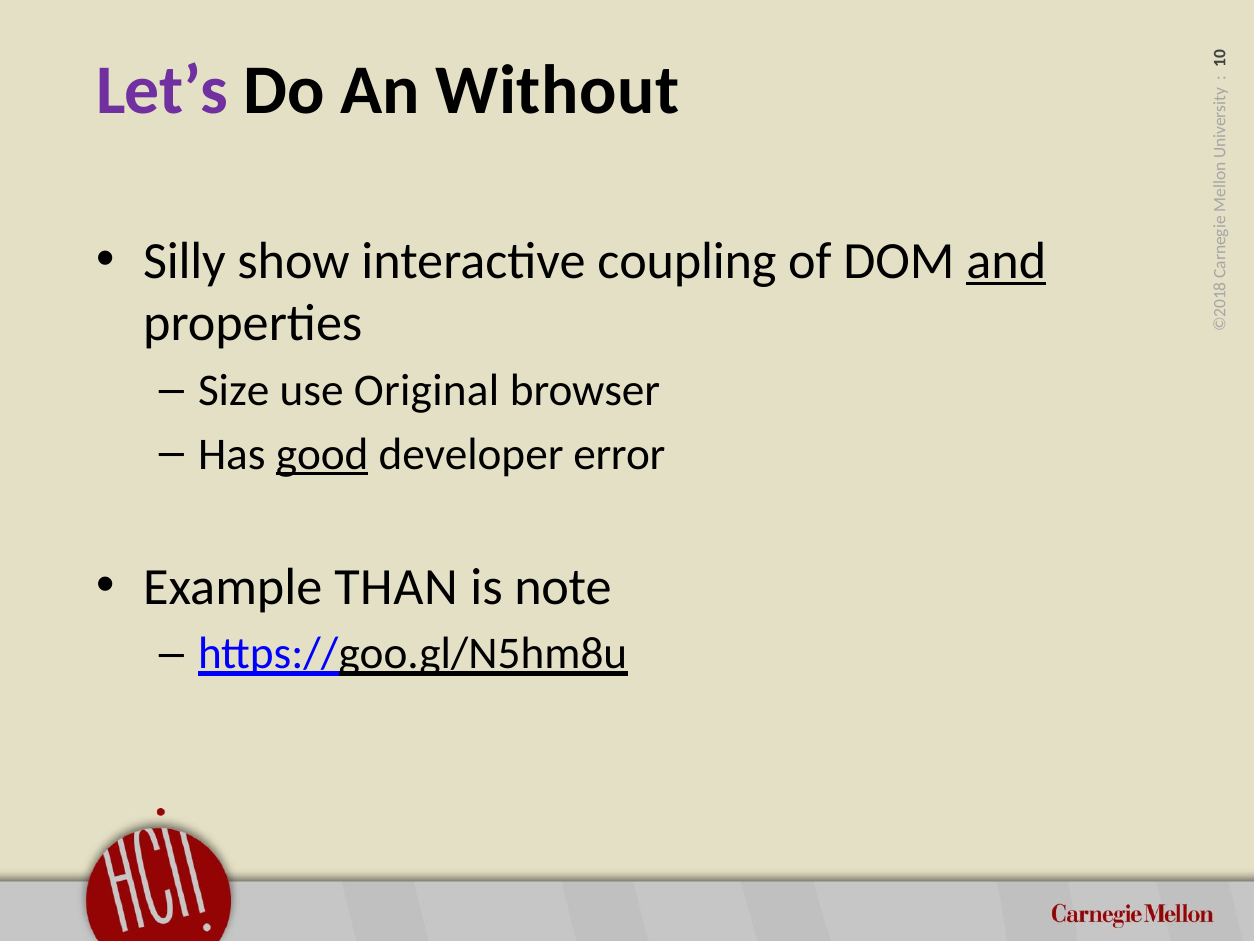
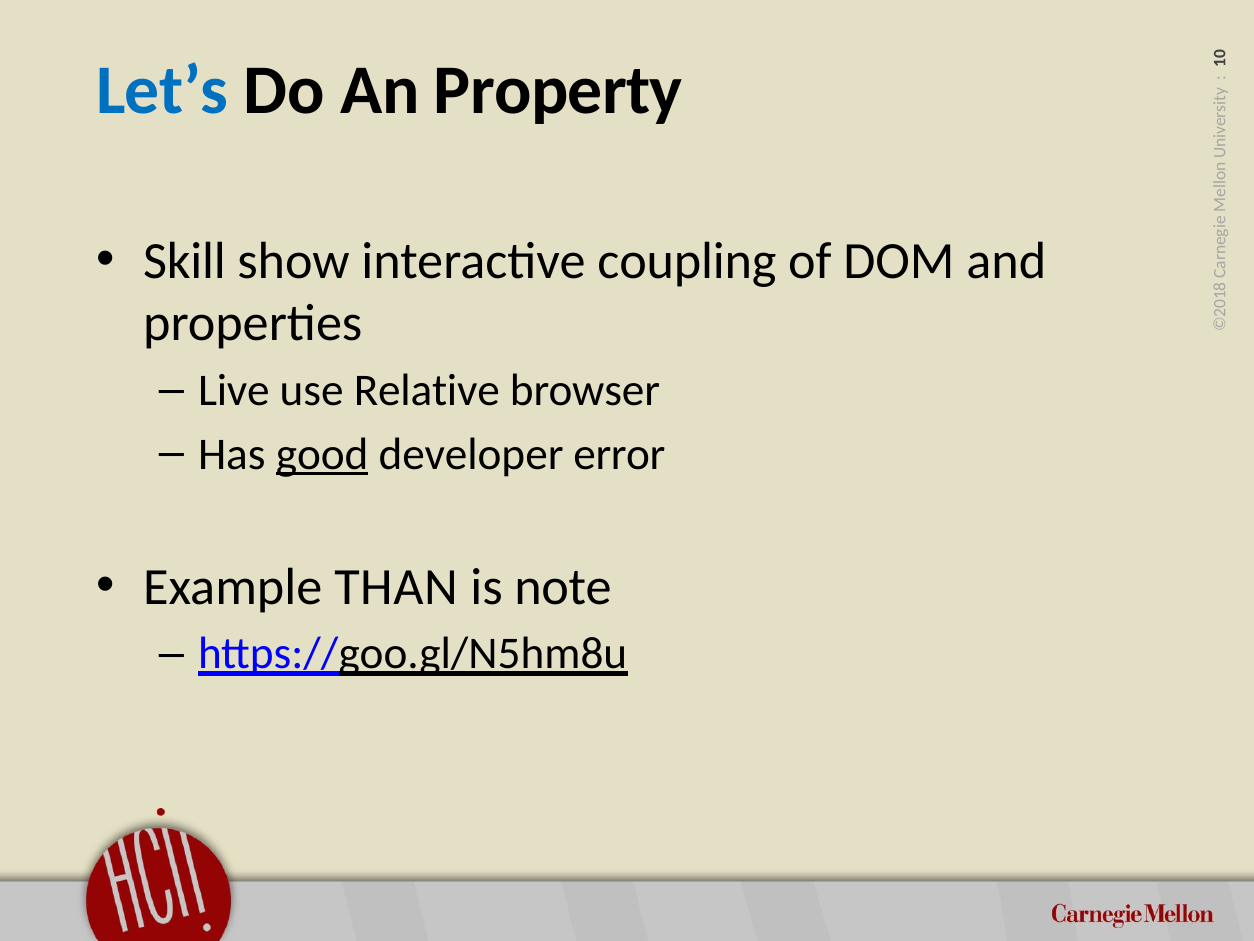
Let’s colour: purple -> blue
Without: Without -> Property
Silly: Silly -> Skill
and underline: present -> none
Size: Size -> Live
Original: Original -> Relative
